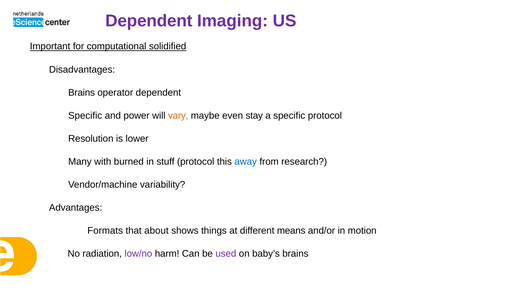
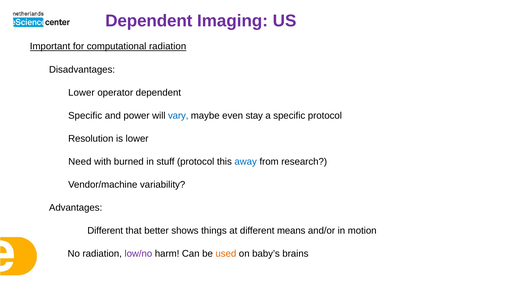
computational solidified: solidified -> radiation
Brains at (82, 92): Brains -> Lower
vary colour: orange -> blue
Many: Many -> Need
Formats at (105, 230): Formats -> Different
about: about -> better
used colour: purple -> orange
